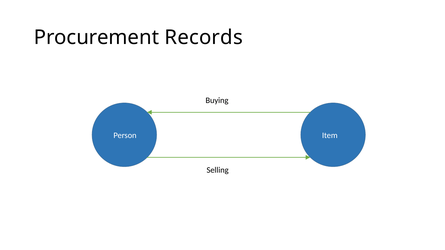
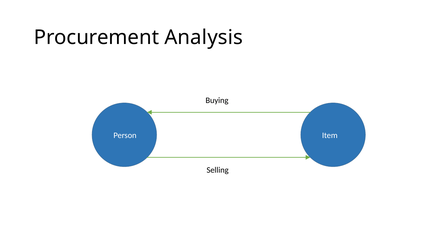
Records: Records -> Analysis
